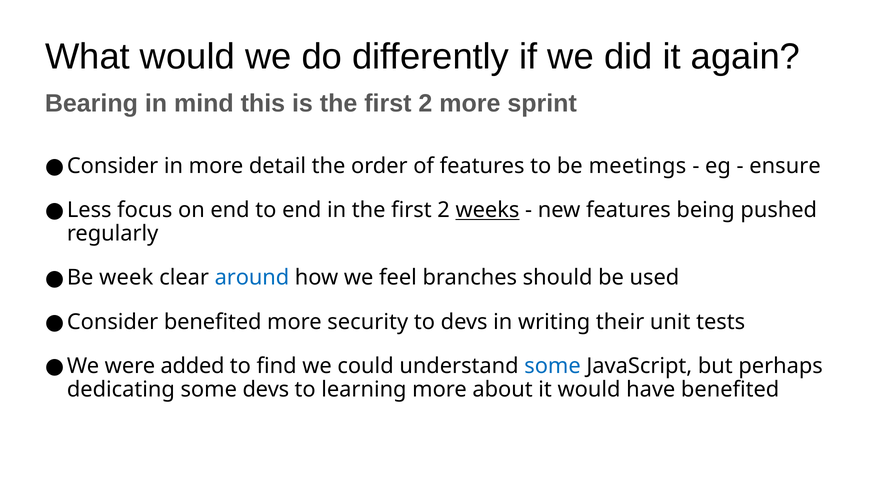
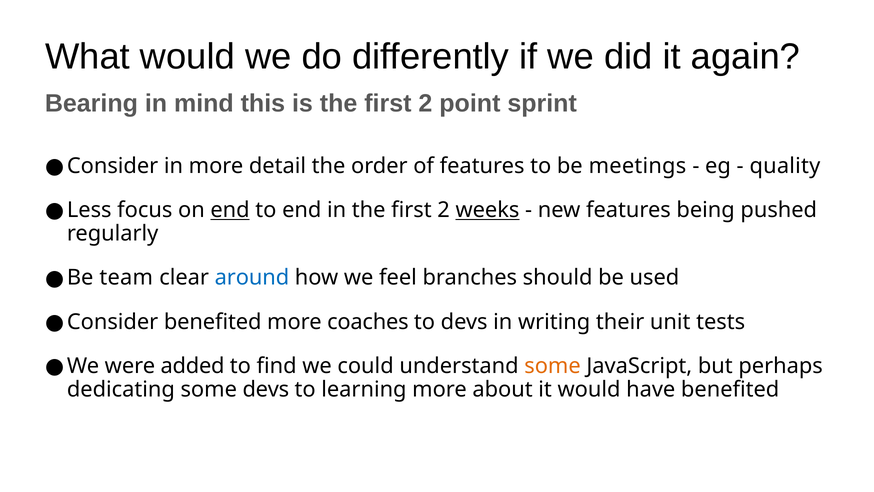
2 more: more -> point
ensure: ensure -> quality
end at (230, 210) underline: none -> present
week: week -> team
security: security -> coaches
some at (553, 366) colour: blue -> orange
